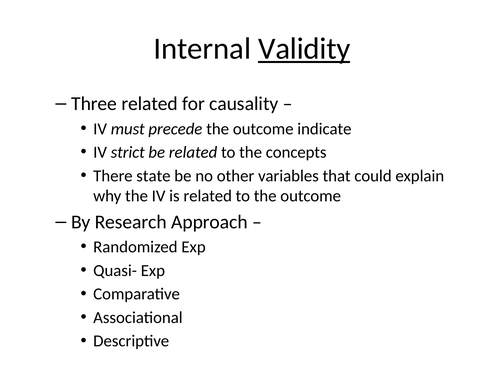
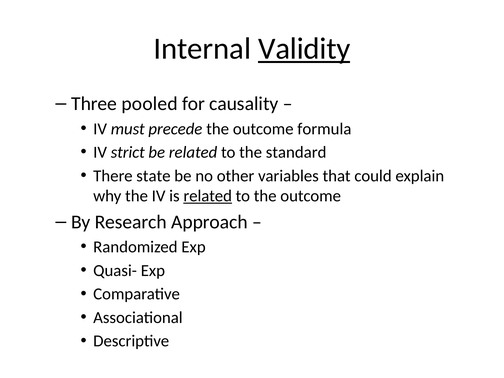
Three related: related -> pooled
indicate: indicate -> formula
concepts: concepts -> standard
related at (208, 196) underline: none -> present
